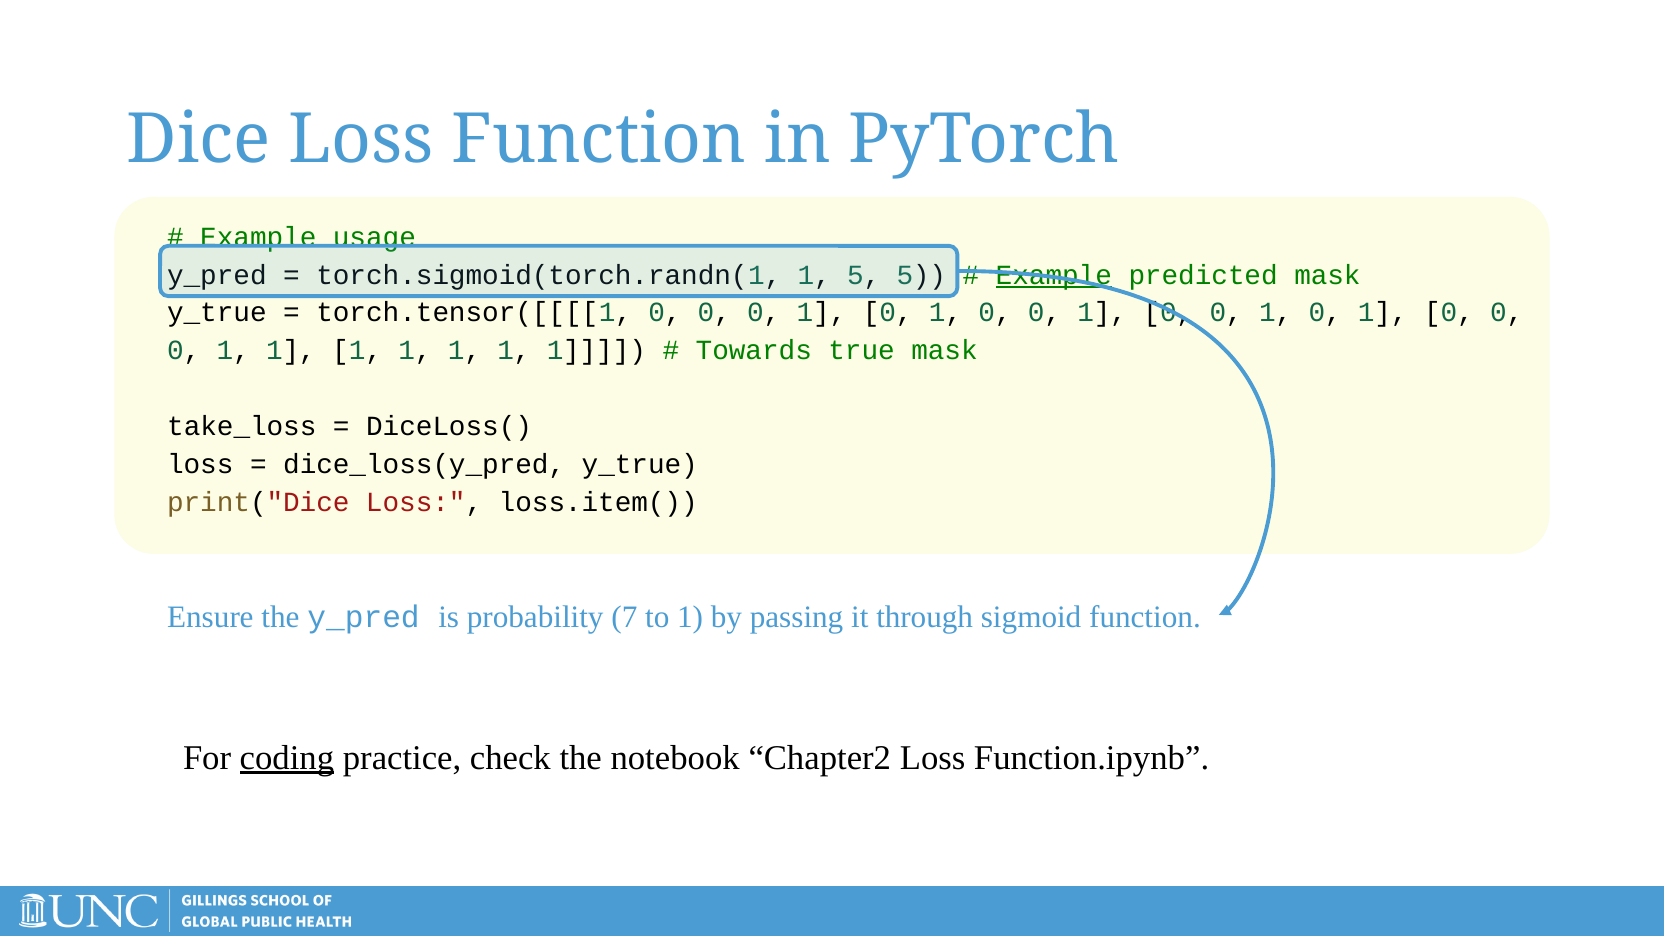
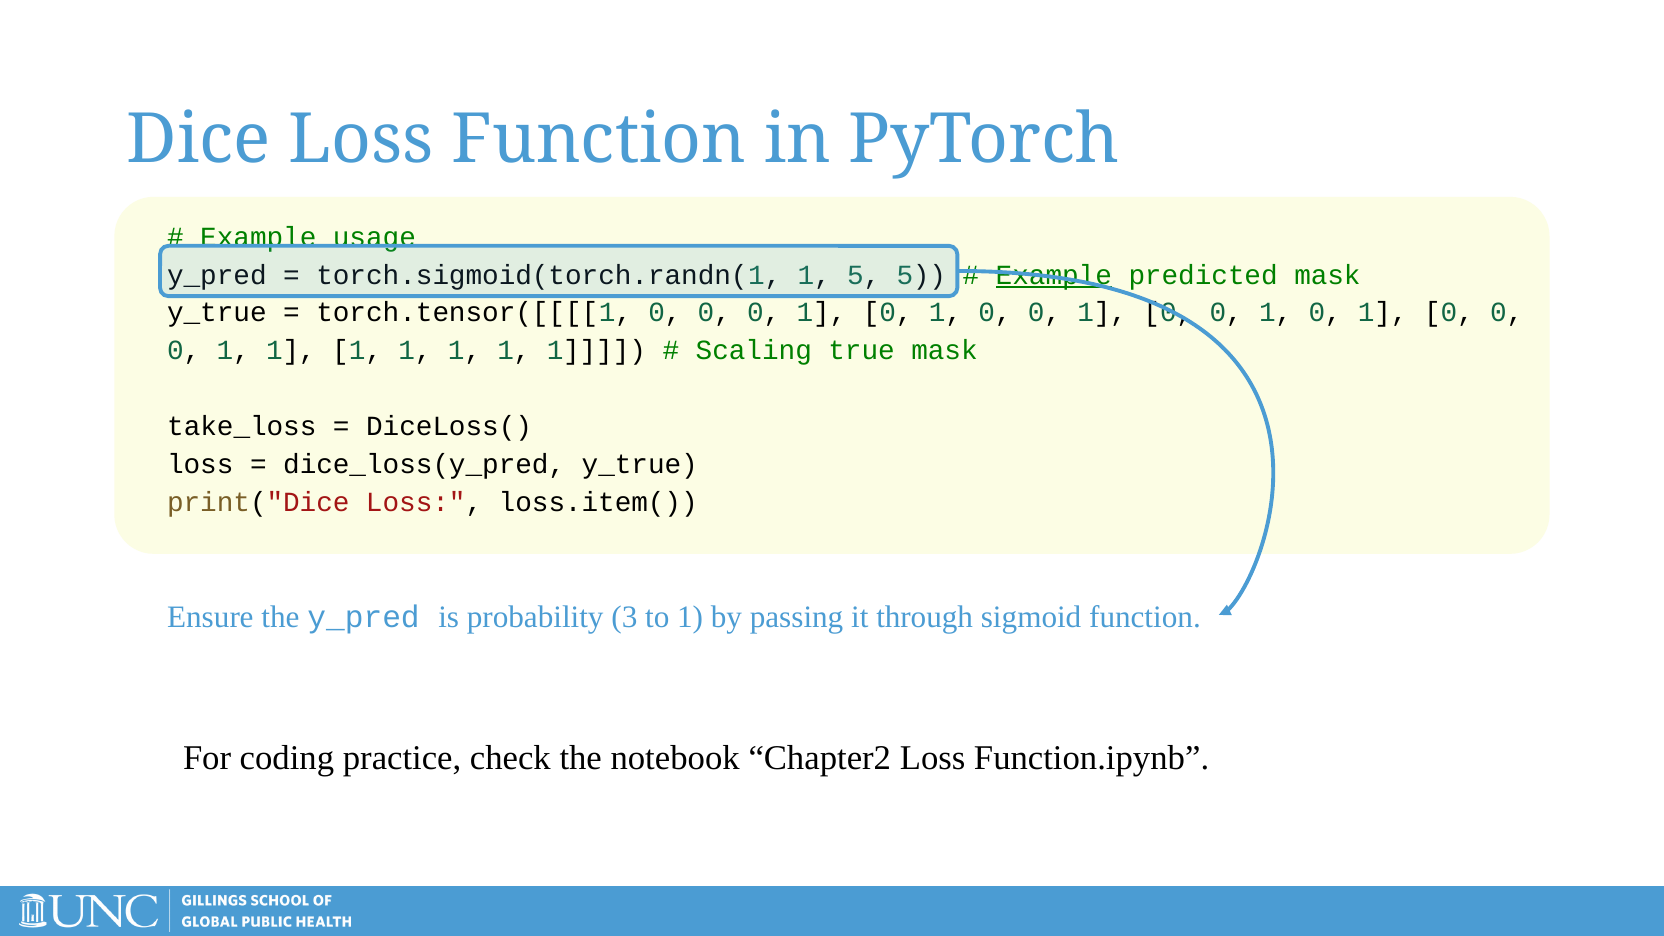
Towards: Towards -> Scaling
7: 7 -> 3
coding underline: present -> none
